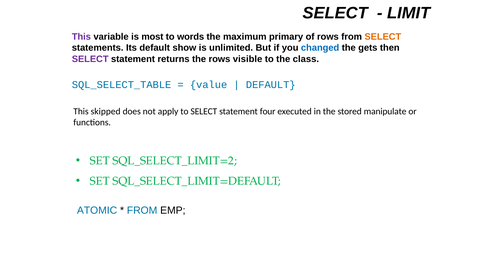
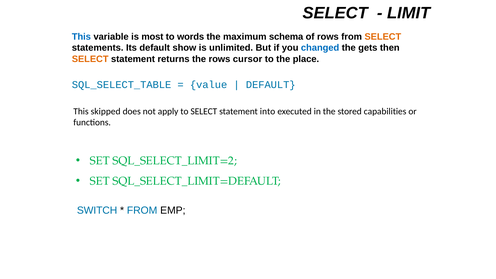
This at (81, 37) colour: purple -> blue
primary: primary -> schema
SELECT at (90, 59) colour: purple -> orange
visible: visible -> cursor
class: class -> place
four: four -> into
manipulate: manipulate -> capabilities
ATOMIC: ATOMIC -> SWITCH
